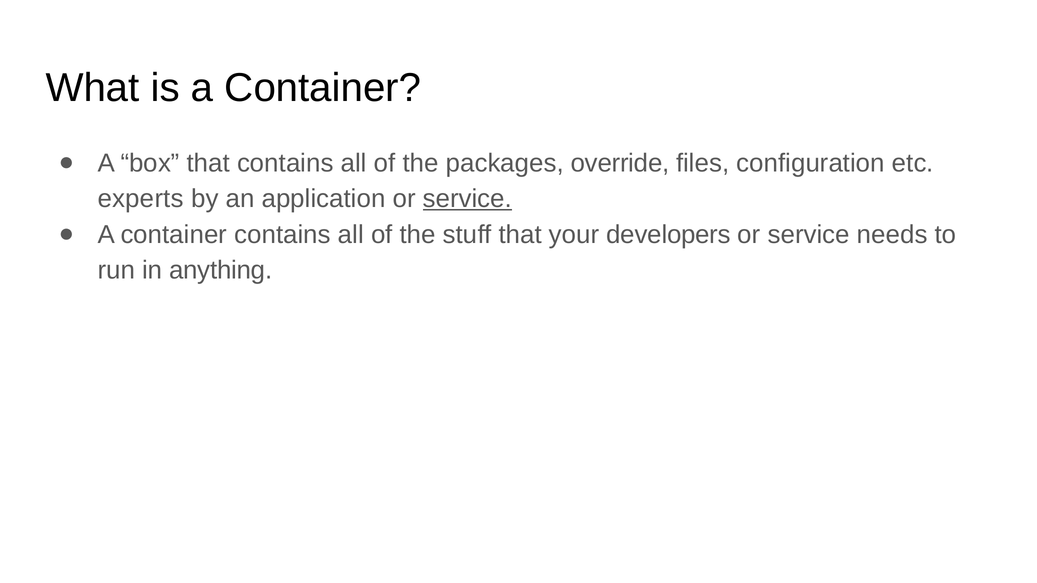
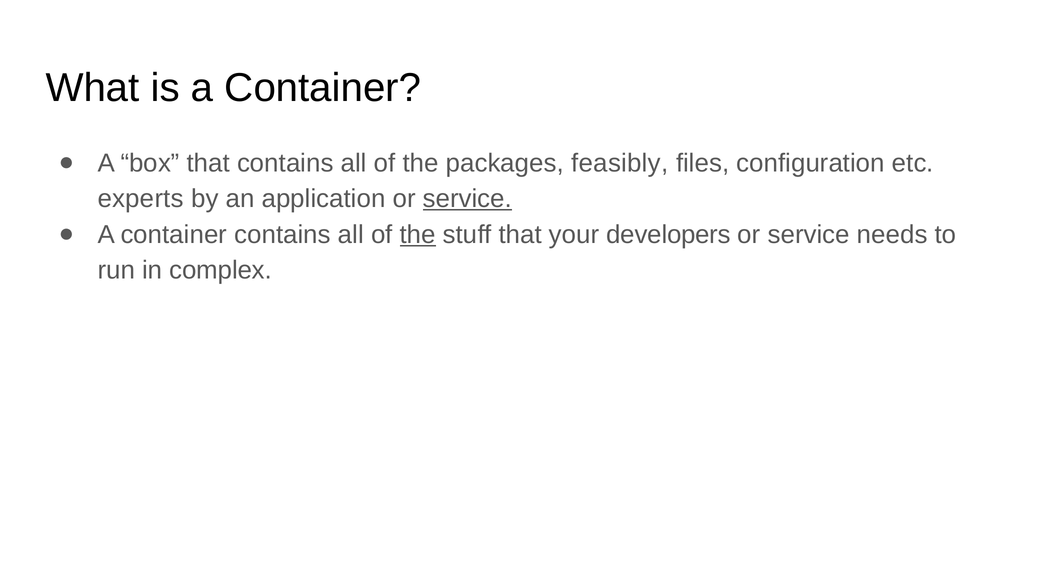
override: override -> feasibly
the at (418, 235) underline: none -> present
anything: anything -> complex
